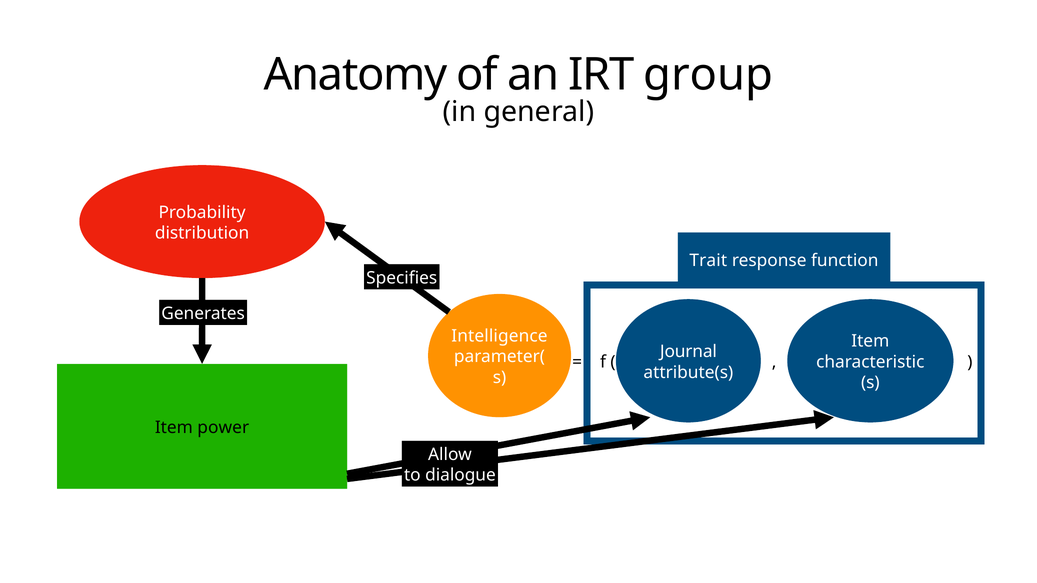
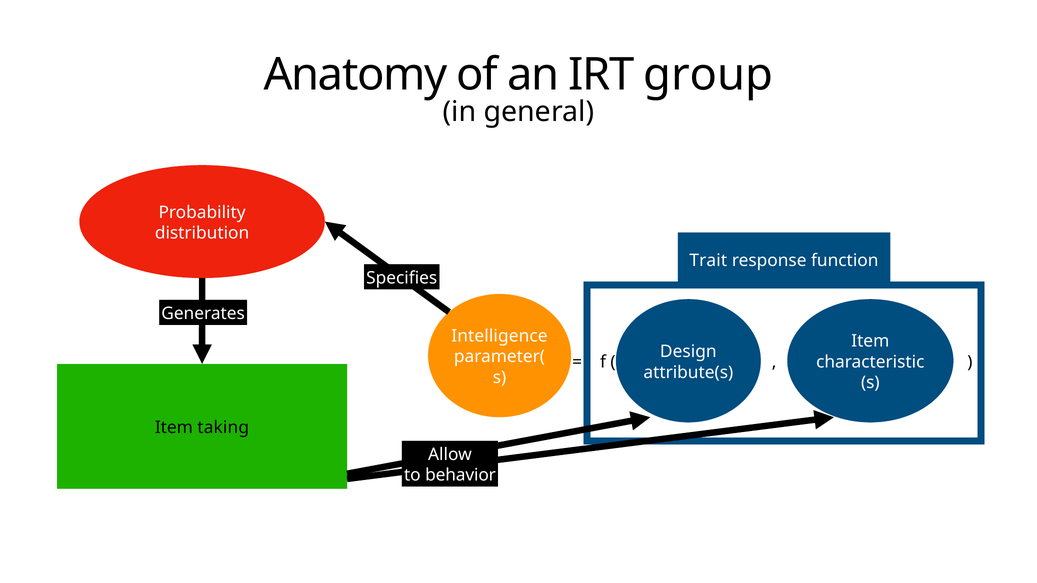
Journal: Journal -> Design
power: power -> taking
dialogue: dialogue -> behavior
